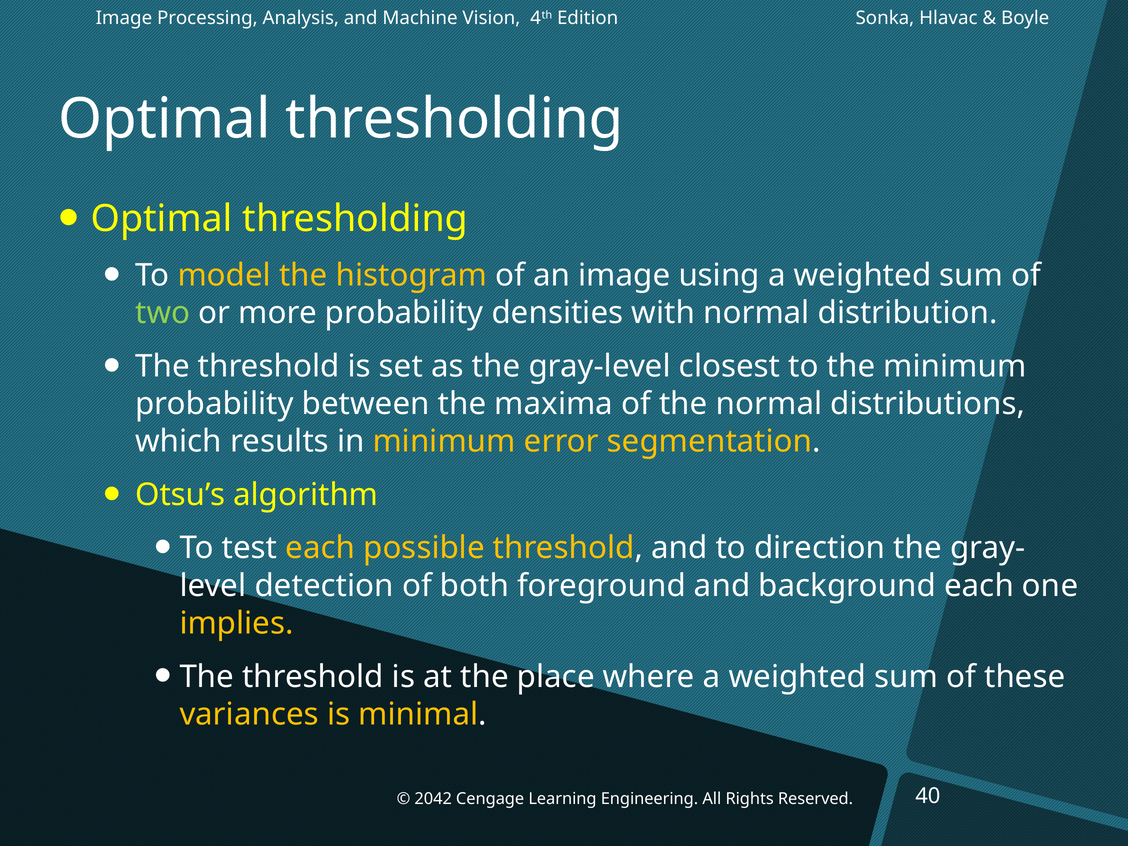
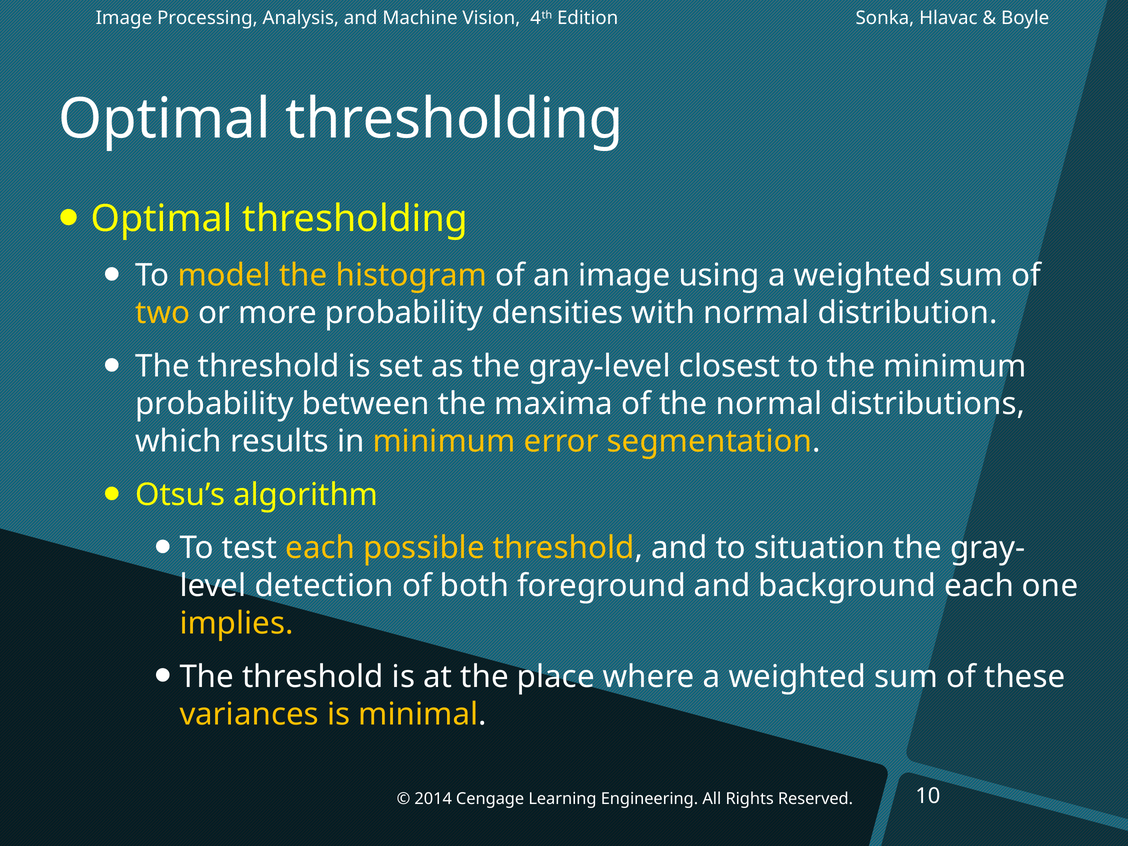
two colour: light green -> yellow
direction: direction -> situation
2042: 2042 -> 2014
40: 40 -> 10
